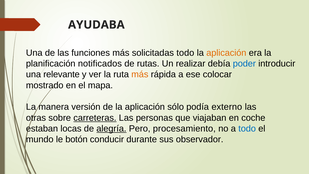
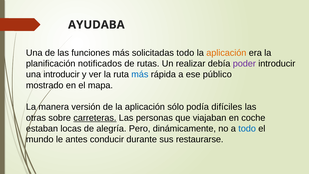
poder colour: blue -> purple
una relevante: relevante -> introducir
más at (140, 74) colour: orange -> blue
colocar: colocar -> público
externo: externo -> difíciles
alegría underline: present -> none
procesamiento: procesamiento -> dinámicamente
botón: botón -> antes
observador: observador -> restaurarse
